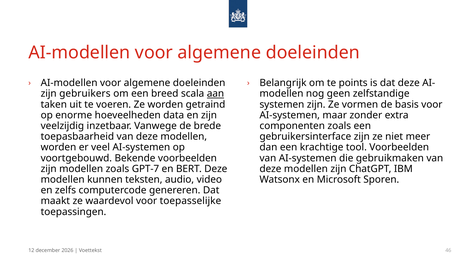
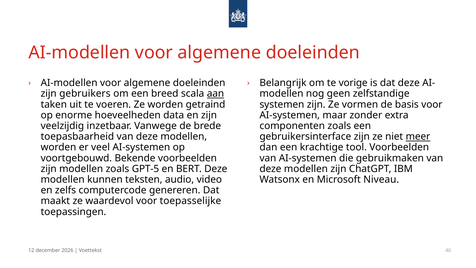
points: points -> vorige
meer underline: none -> present
GPT-7: GPT-7 -> GPT-5
Sporen: Sporen -> Niveau
